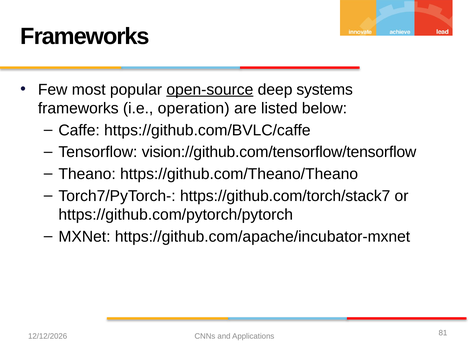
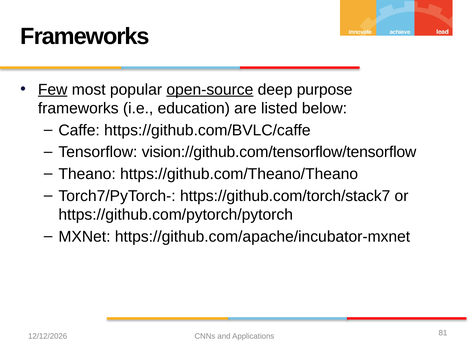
Few underline: none -> present
systems: systems -> purpose
operation: operation -> education
